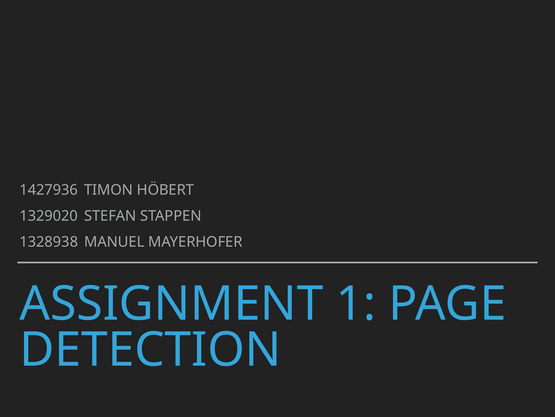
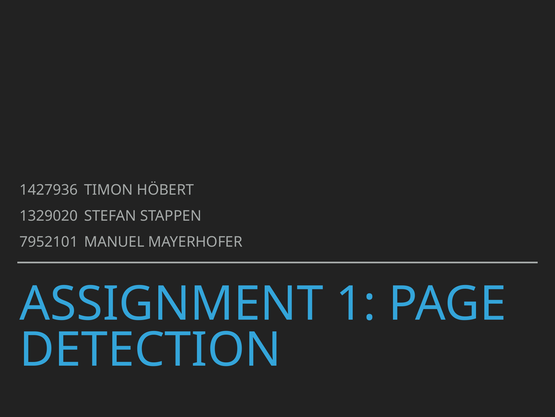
1328938: 1328938 -> 7952101
